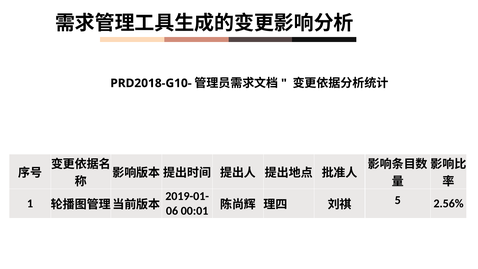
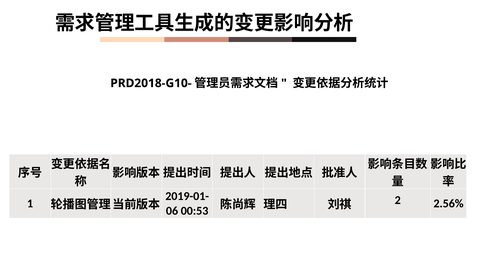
00:01: 00:01 -> 00:53
5: 5 -> 2
